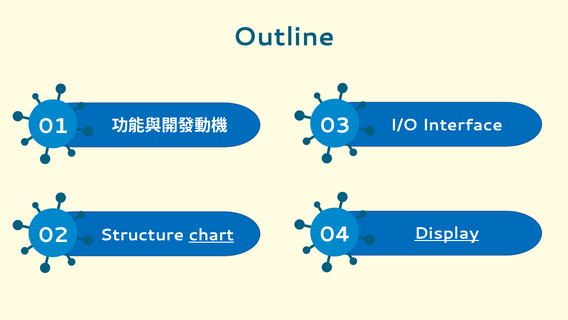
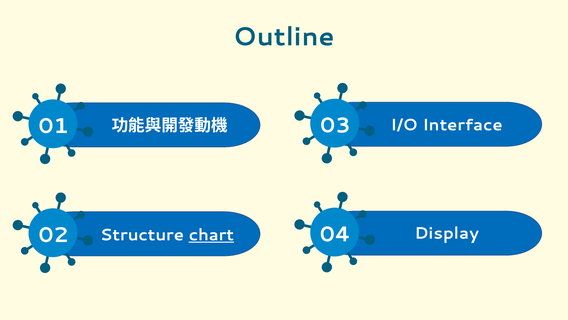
Display underline: present -> none
